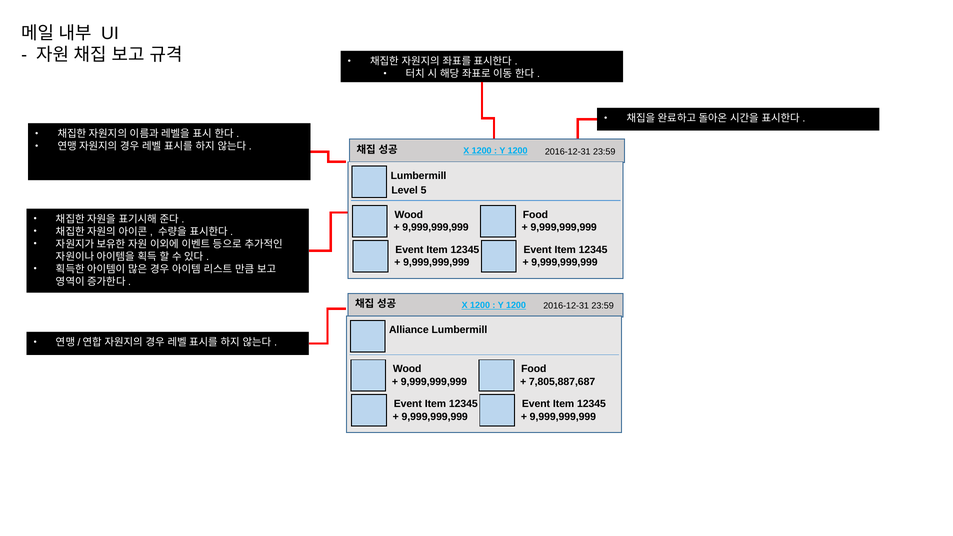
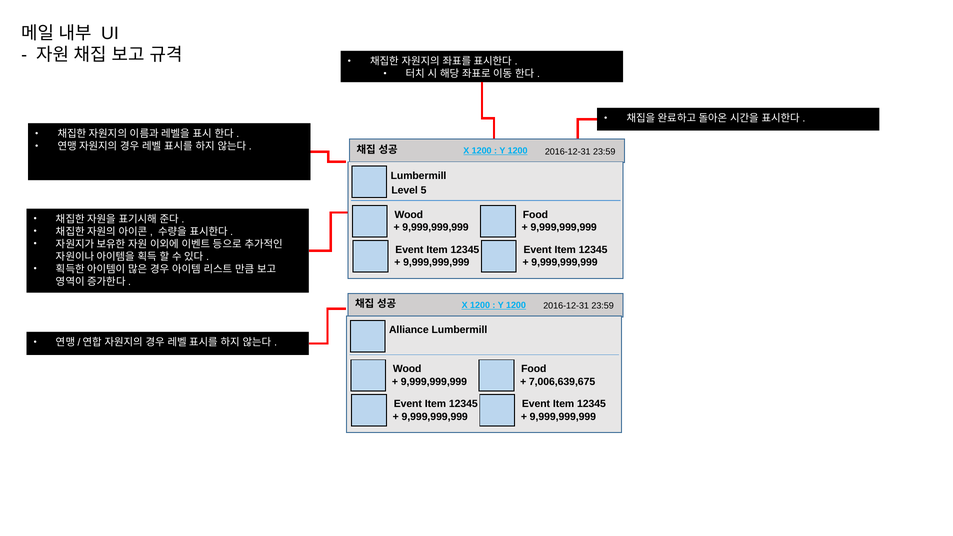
7,805,887,687: 7,805,887,687 -> 7,006,639,675
